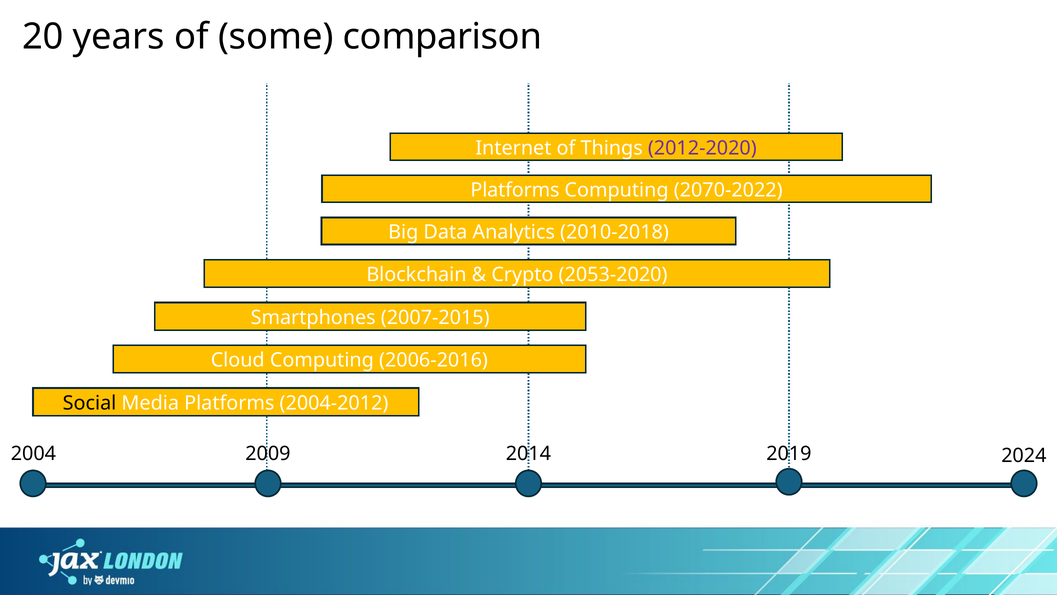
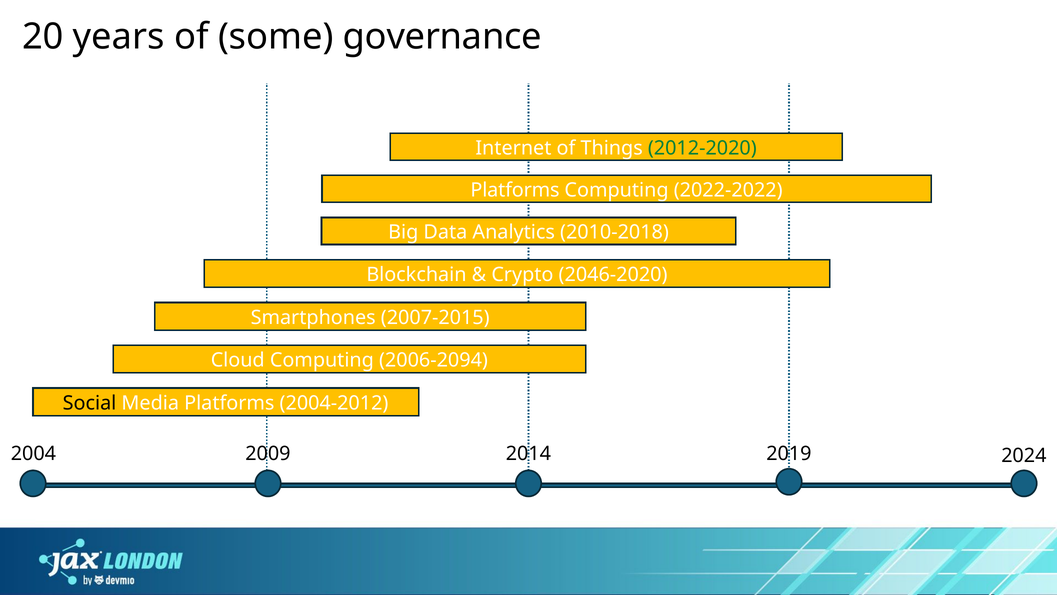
comparison: comparison -> governance
2012-2020 colour: purple -> green
2070-2022: 2070-2022 -> 2022-2022
2053-2020: 2053-2020 -> 2046-2020
2006-2016: 2006-2016 -> 2006-2094
